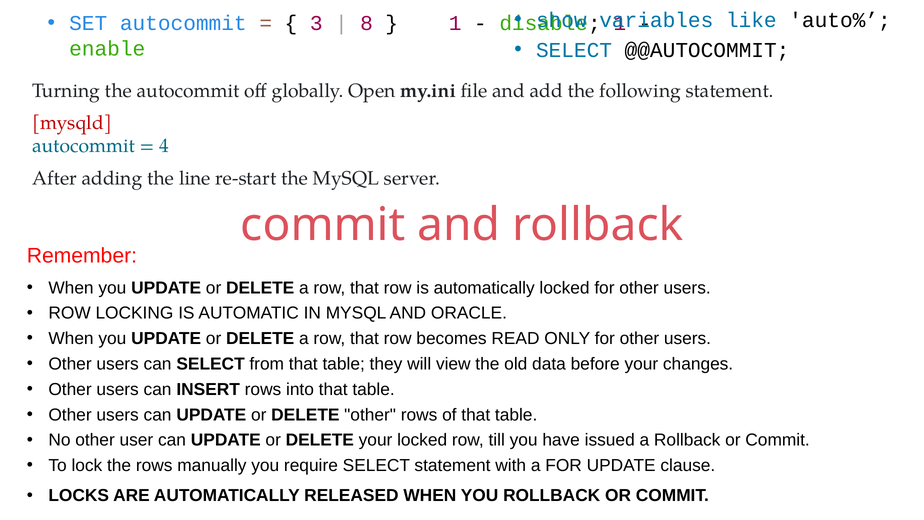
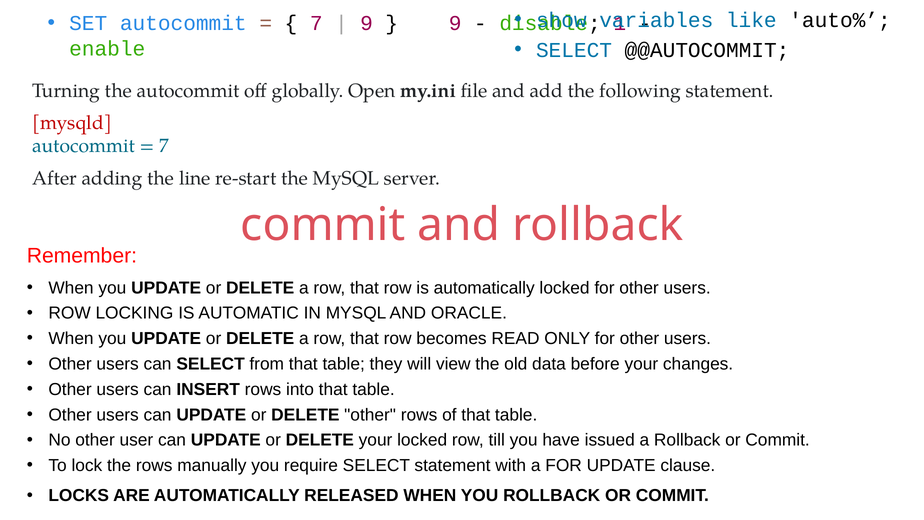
3 at (316, 23): 3 -> 7
8 at (367, 23): 8 -> 9
1 at (455, 23): 1 -> 9
4 at (164, 146): 4 -> 7
